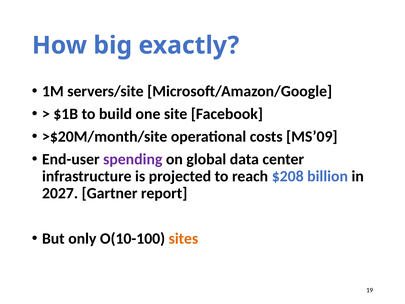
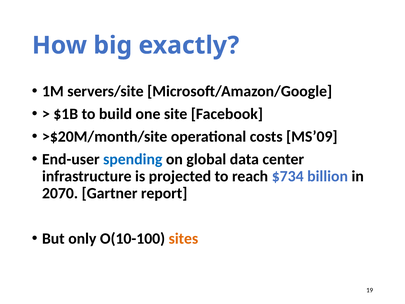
spending colour: purple -> blue
$208: $208 -> $734
2027: 2027 -> 2070
